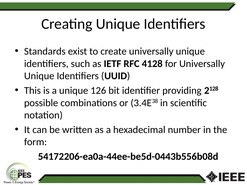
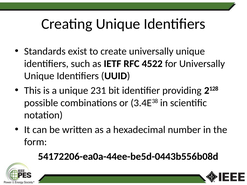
4128: 4128 -> 4522
126: 126 -> 231
